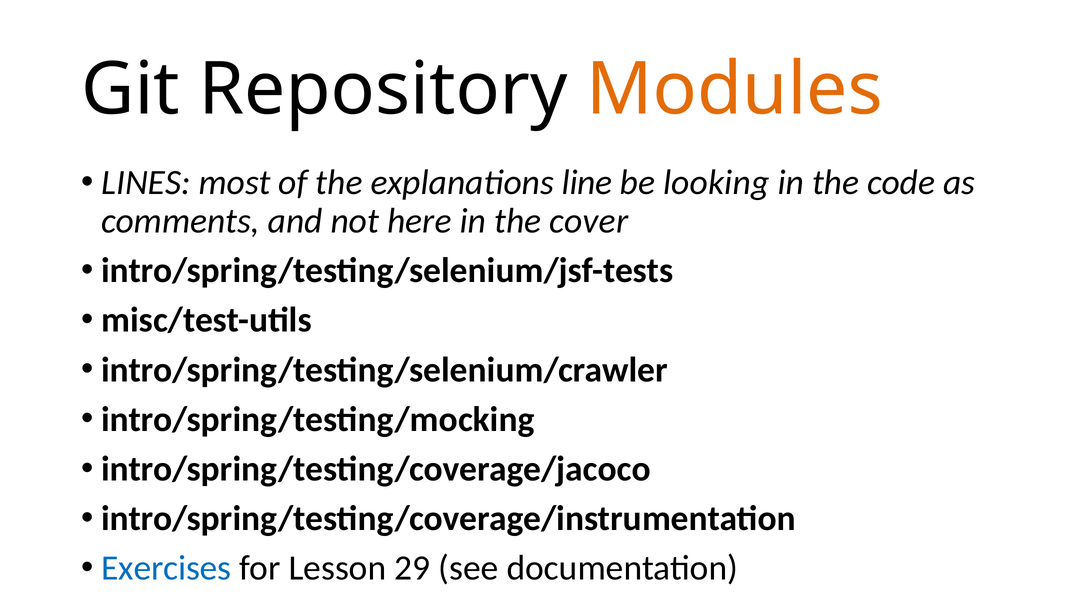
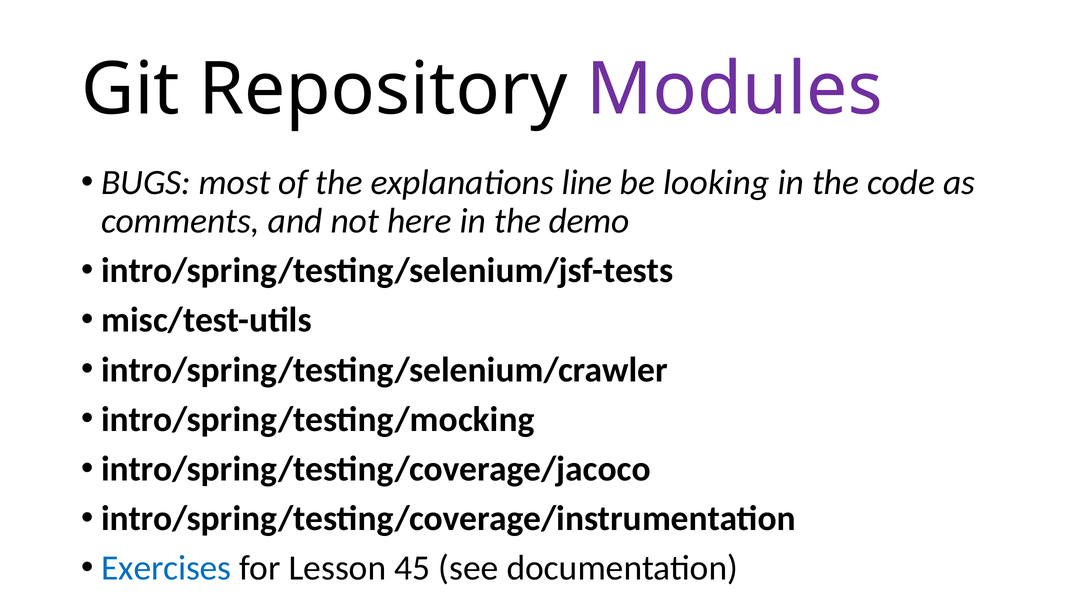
Modules colour: orange -> purple
LINES: LINES -> BUGS
cover: cover -> demo
29: 29 -> 45
